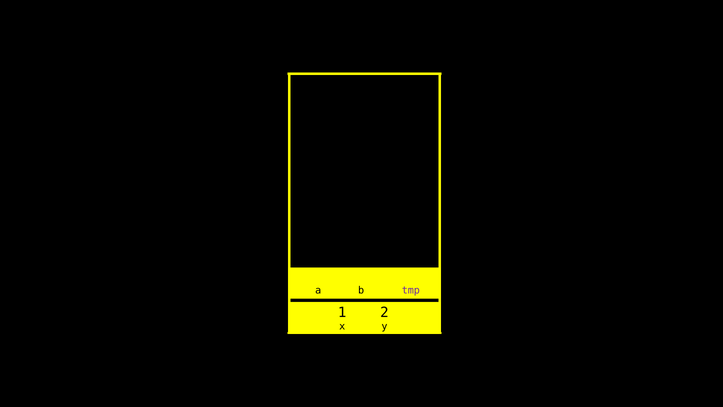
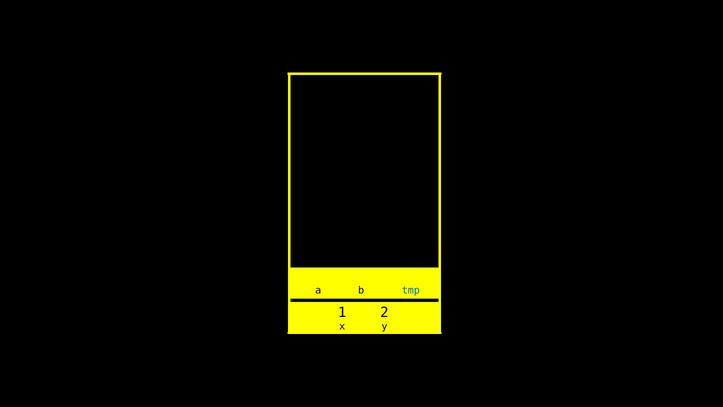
tmp colour: purple -> blue
